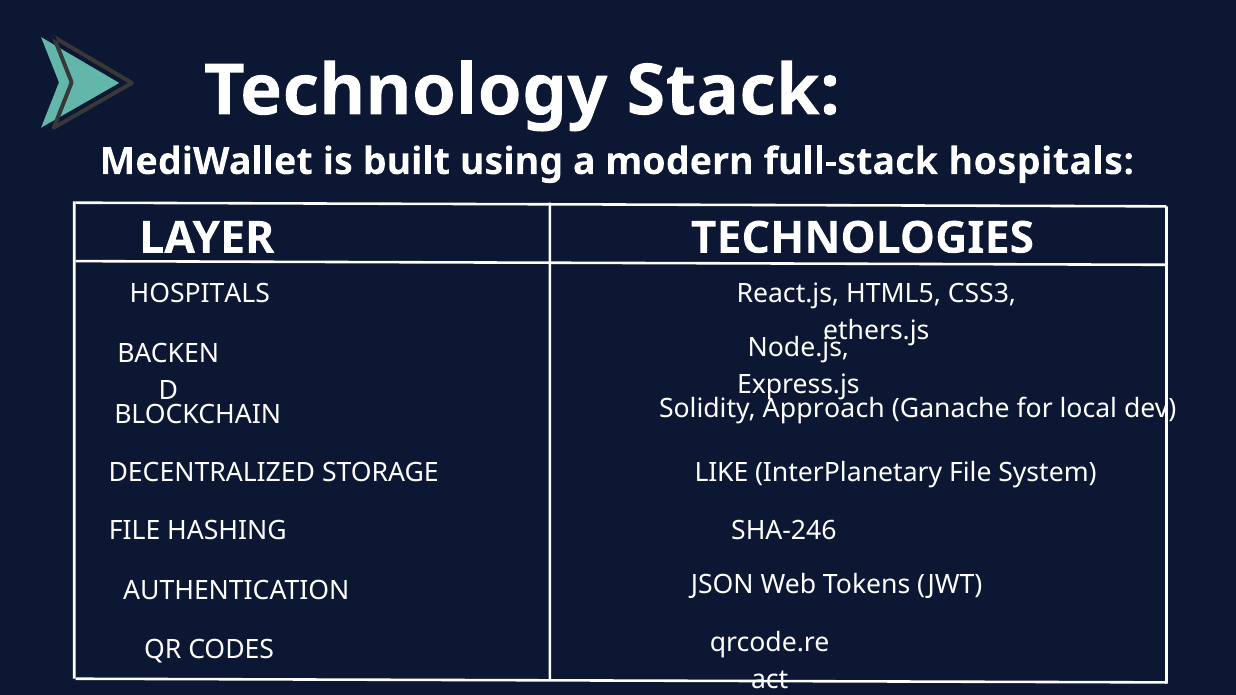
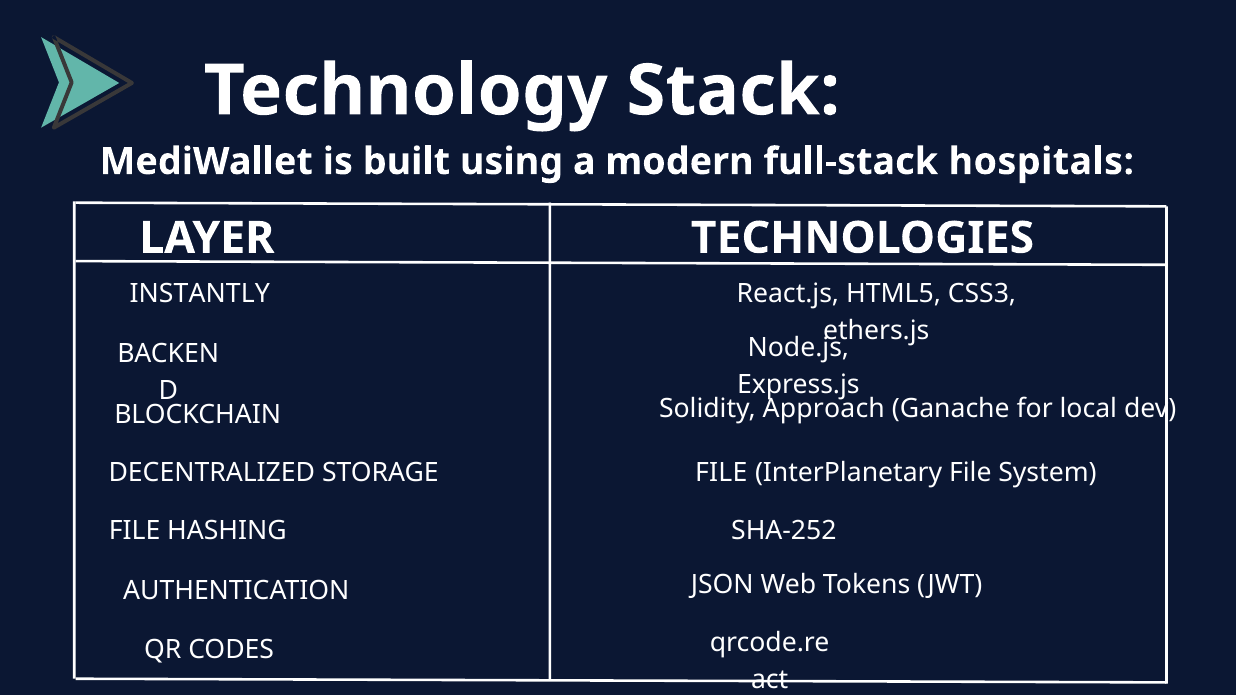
HOSPITALS at (200, 294): HOSPITALS -> INSTANTLY
STORAGE LIKE: LIKE -> FILE
SHA-246: SHA-246 -> SHA-252
